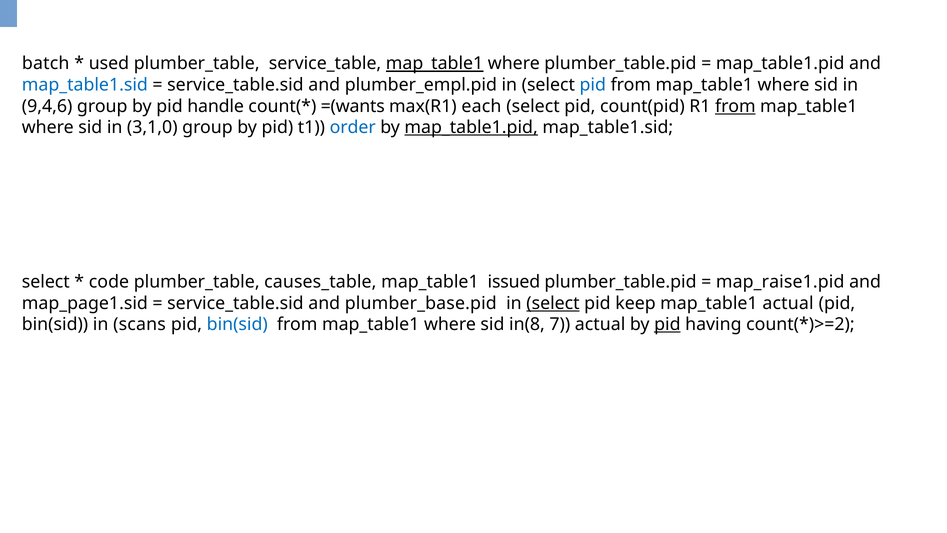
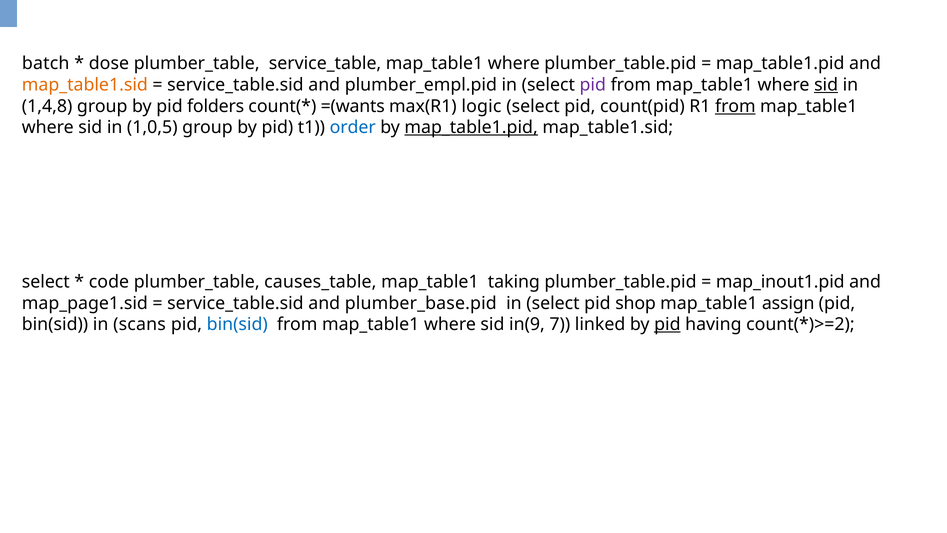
used: used -> dose
map_table1 at (435, 64) underline: present -> none
map_table1.sid at (85, 85) colour: blue -> orange
pid at (593, 85) colour: blue -> purple
sid at (826, 85) underline: none -> present
9,4,6: 9,4,6 -> 1,4,8
handle: handle -> folders
each: each -> logic
3,1,0: 3,1,0 -> 1,0,5
issued: issued -> taking
map_raise1.pid: map_raise1.pid -> map_inout1.pid
select at (553, 303) underline: present -> none
keep: keep -> shop
map_table1 actual: actual -> assign
in(8: in(8 -> in(9
7 actual: actual -> linked
